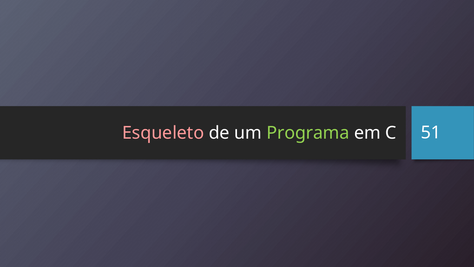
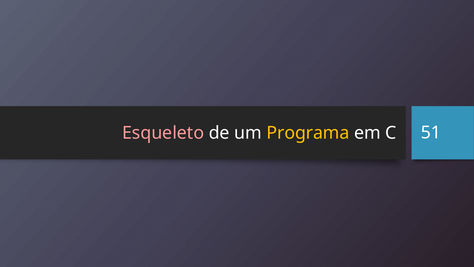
Programa colour: light green -> yellow
